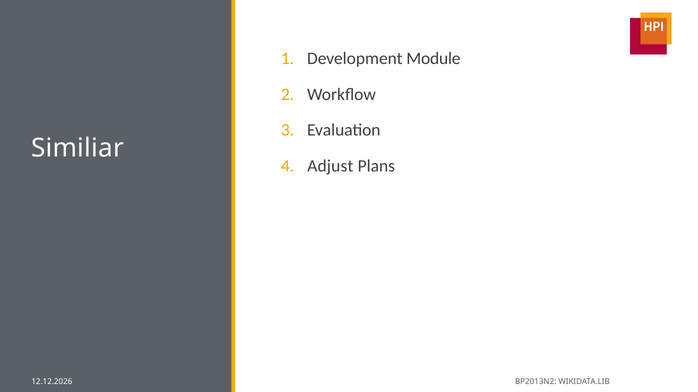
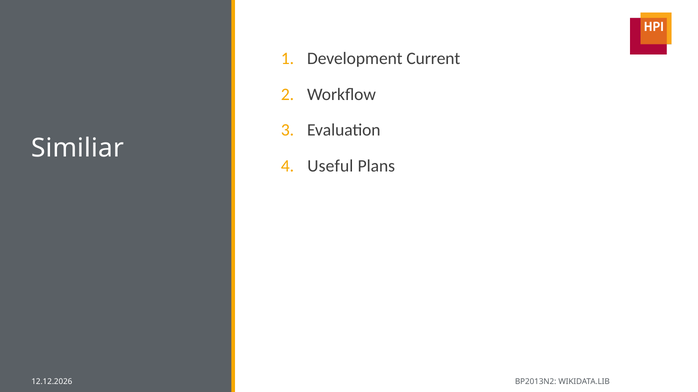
Module: Module -> Current
Adjust: Adjust -> Useful
